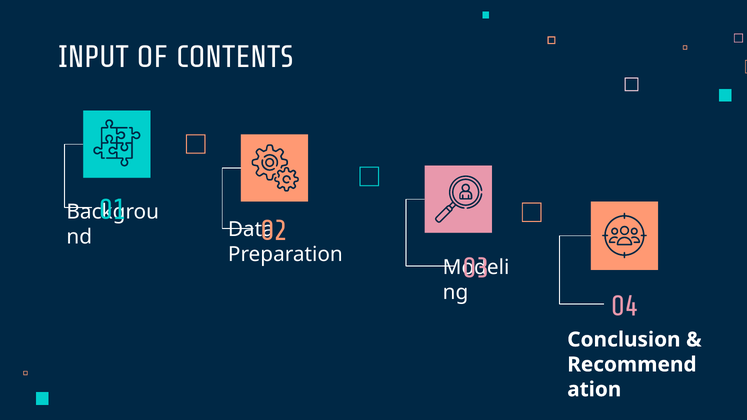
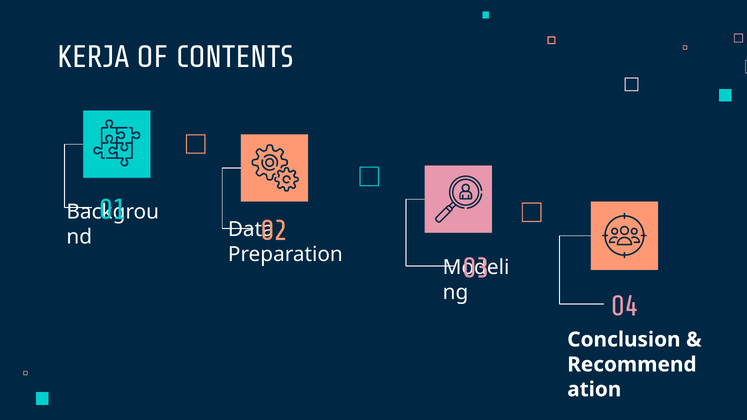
INPUT: INPUT -> KERJA
